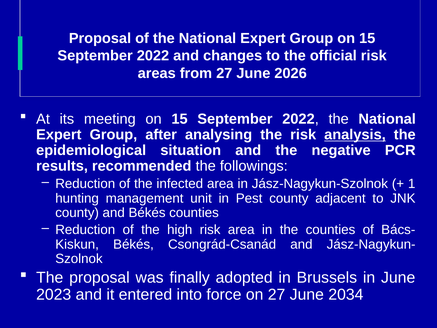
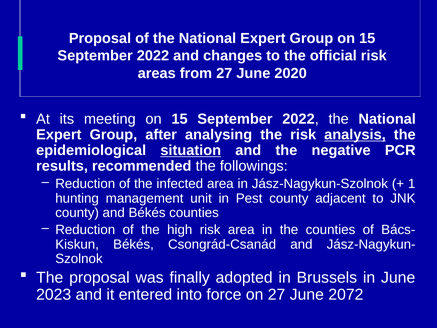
2026: 2026 -> 2020
situation underline: none -> present
2034: 2034 -> 2072
